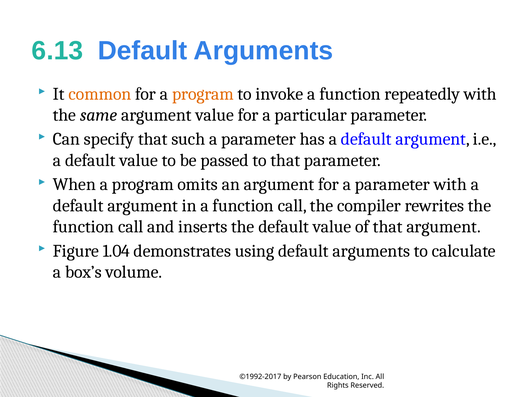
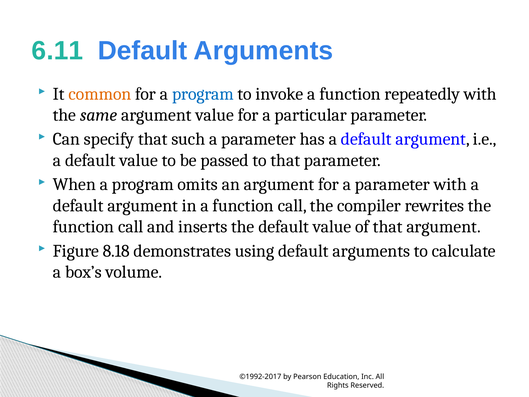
6.13: 6.13 -> 6.11
program at (203, 94) colour: orange -> blue
1.04: 1.04 -> 8.18
